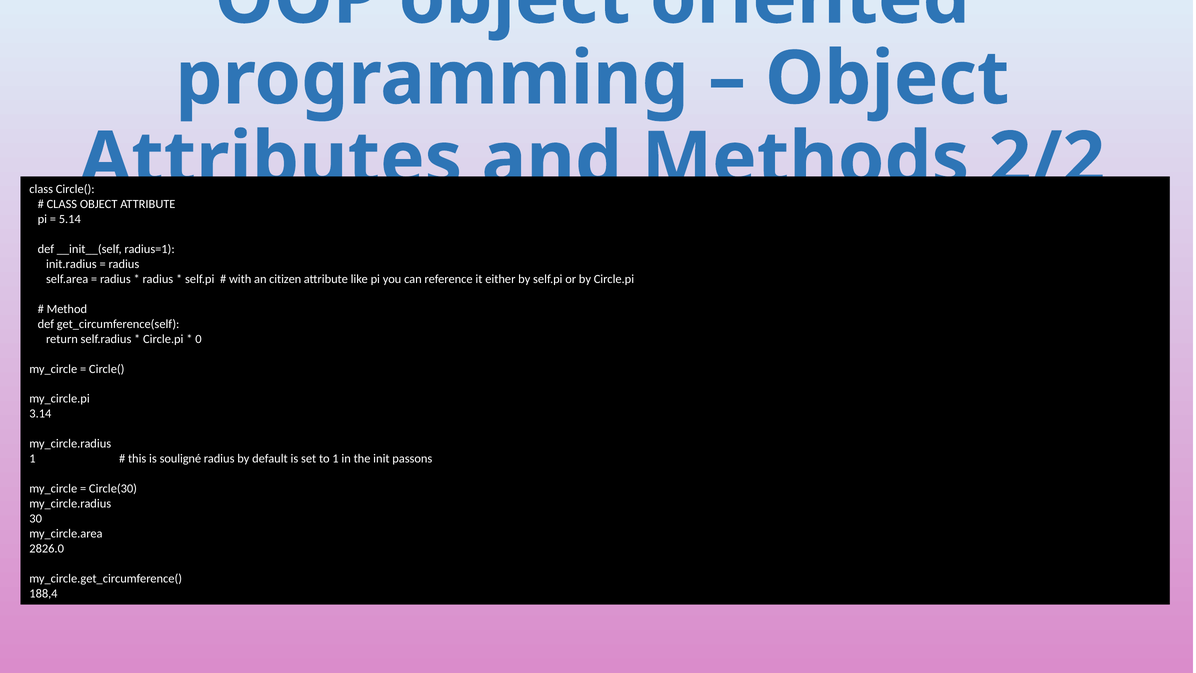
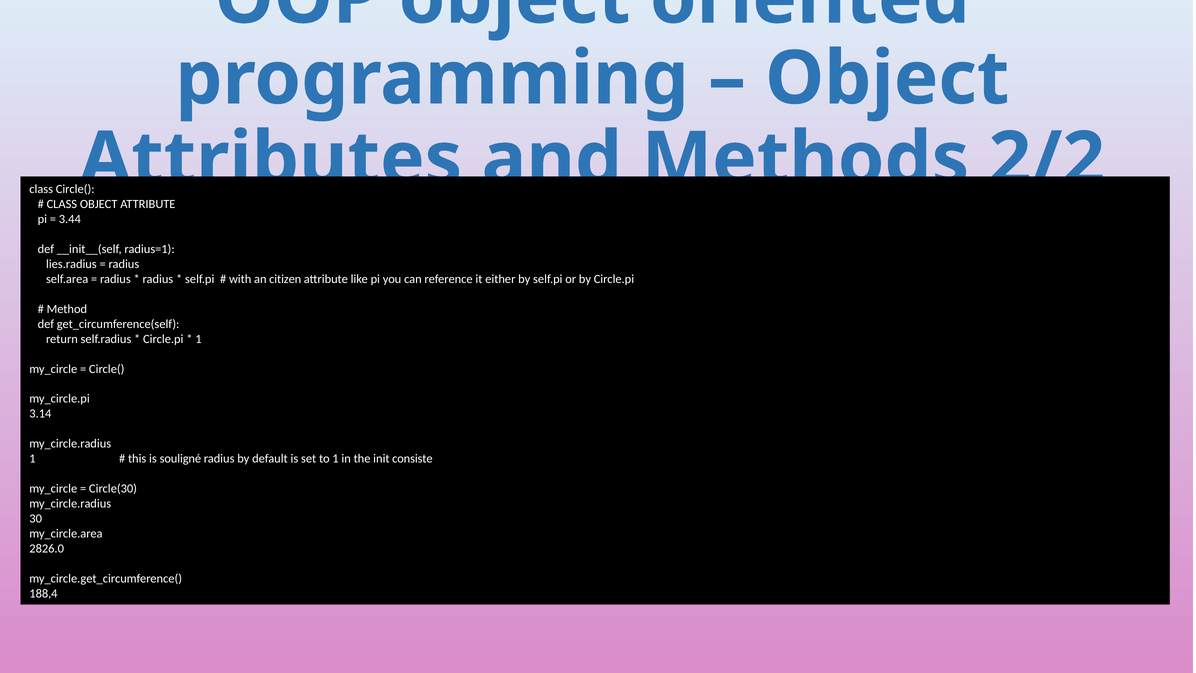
5.14: 5.14 -> 3.44
init.radius: init.radius -> lies.radius
0 at (198, 339): 0 -> 1
passons: passons -> consiste
